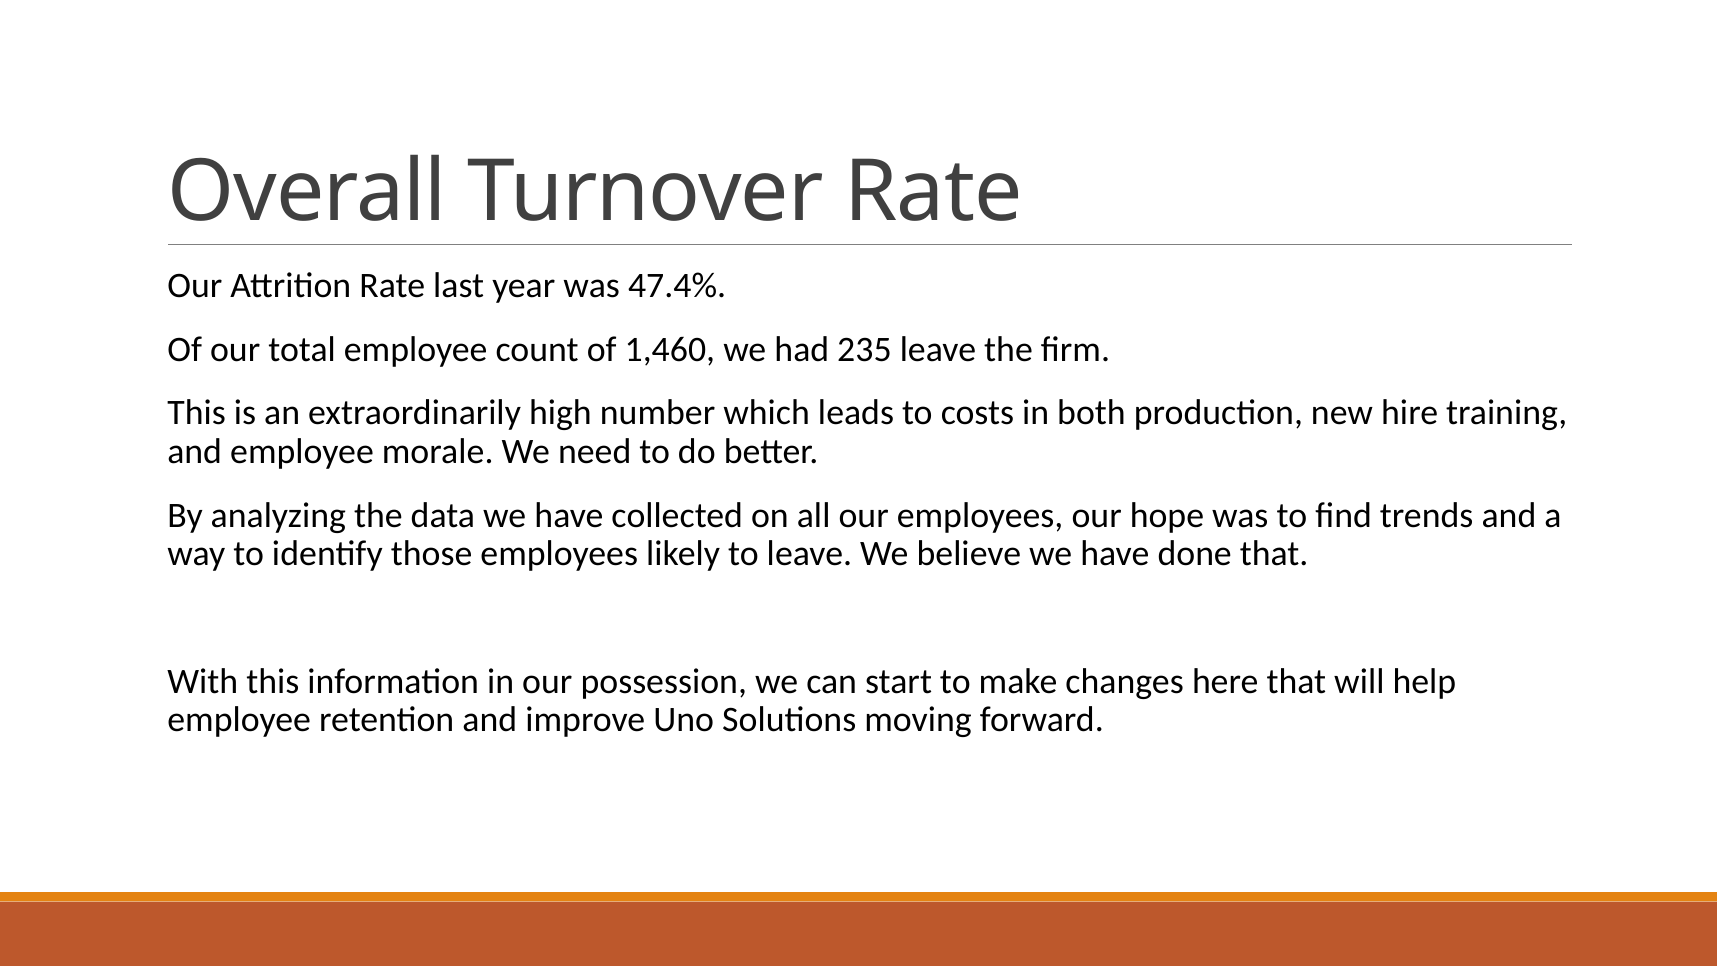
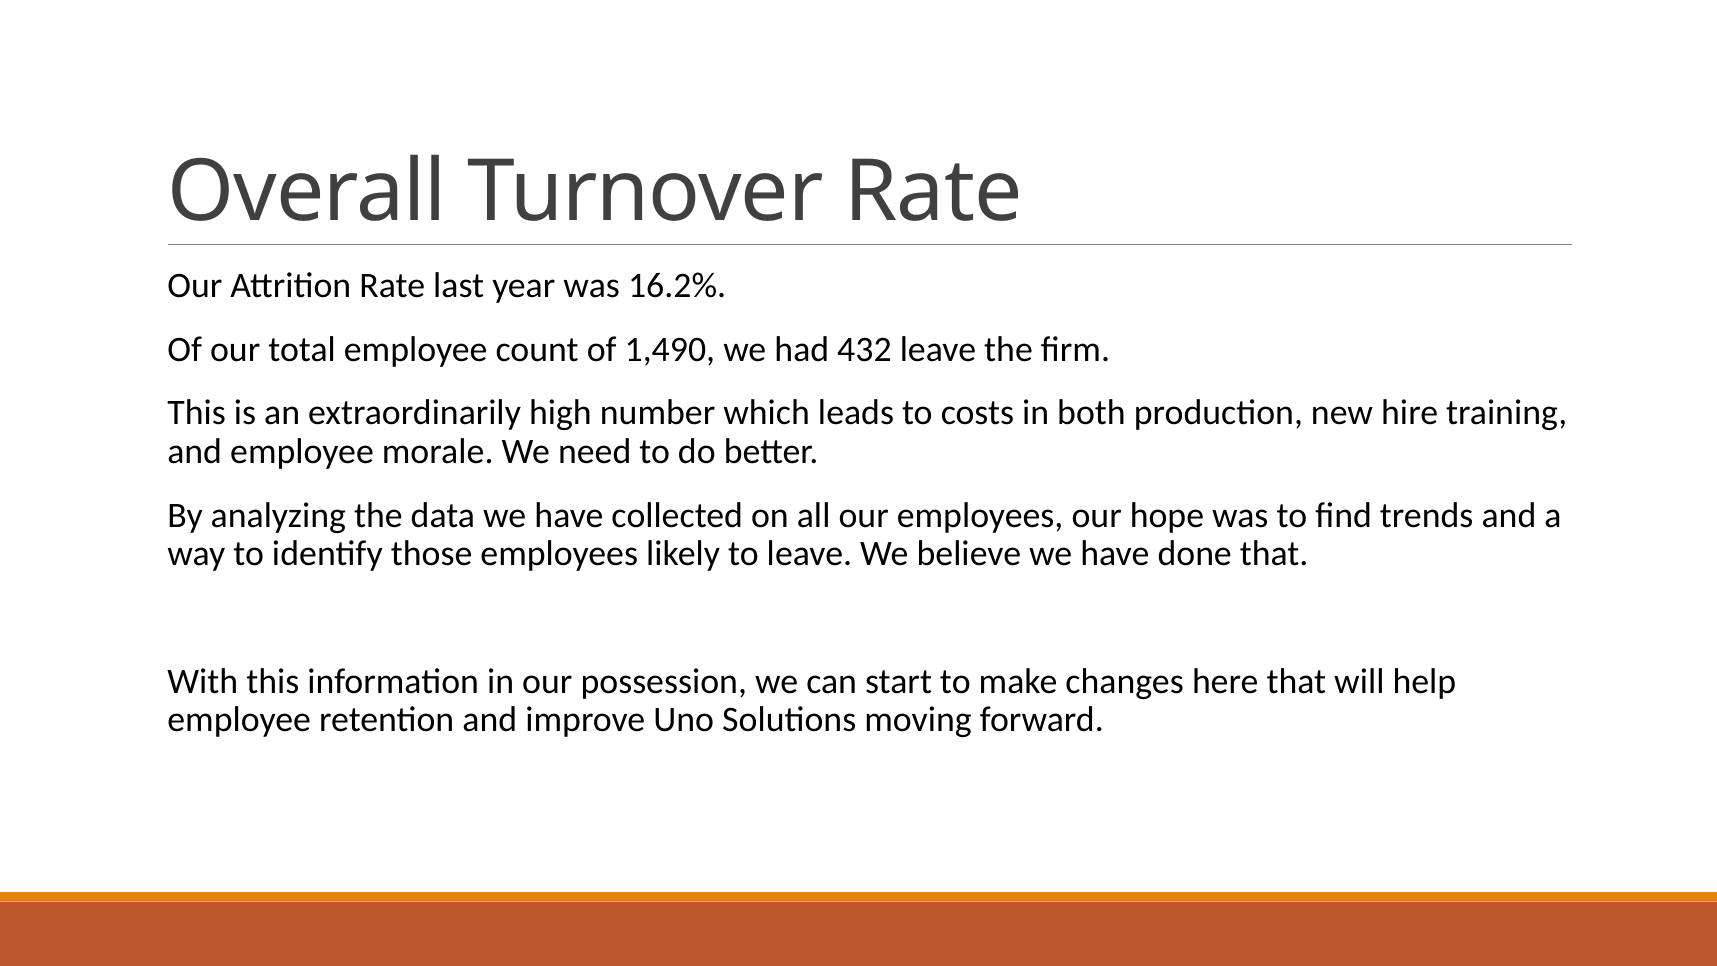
47.4%: 47.4% -> 16.2%
1,460: 1,460 -> 1,490
235: 235 -> 432
